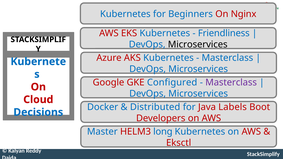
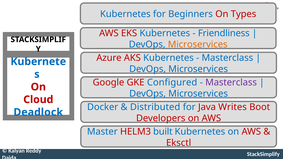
Nginx: Nginx -> Types
Microservices at (198, 44) colour: black -> orange
Labels: Labels -> Writes
Decisions: Decisions -> Deadlock
long: long -> built
